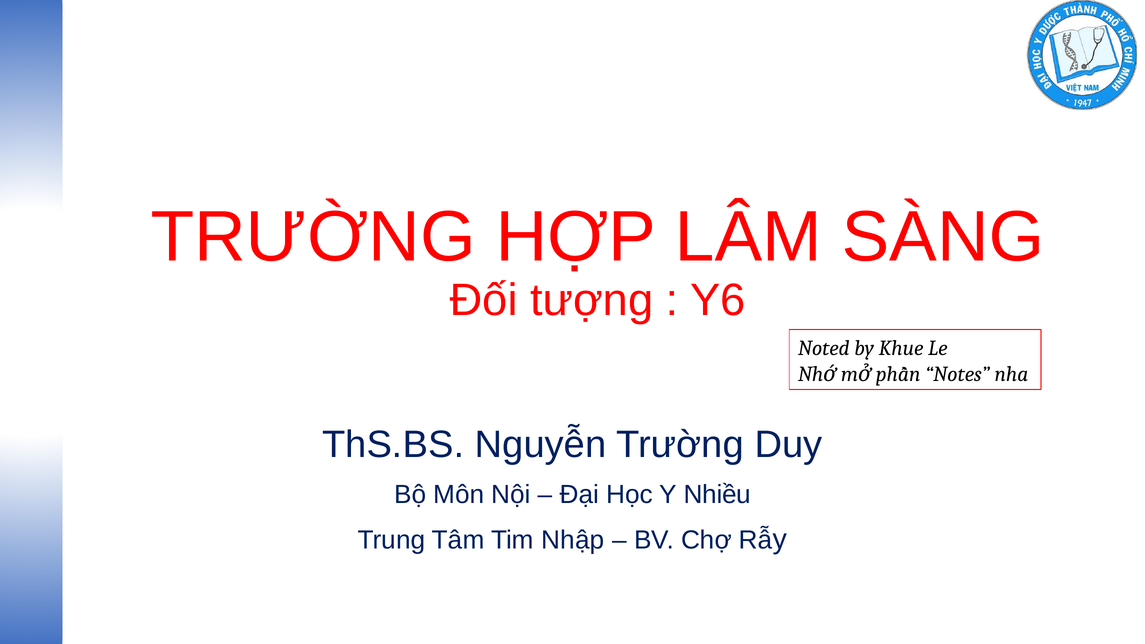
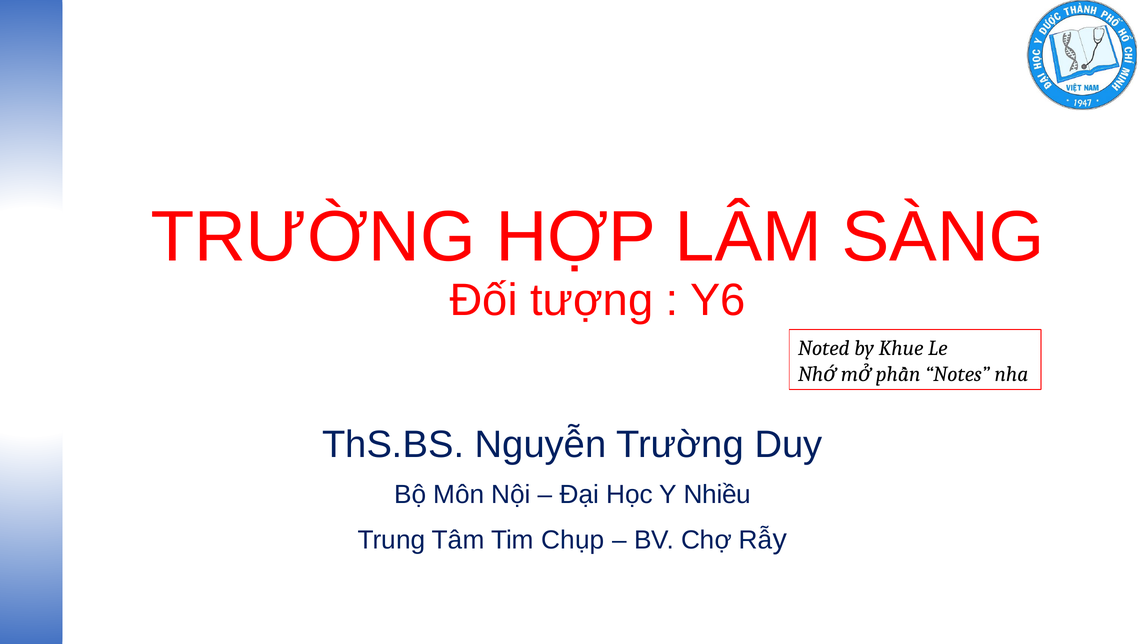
Nhập: Nhập -> Chụp
